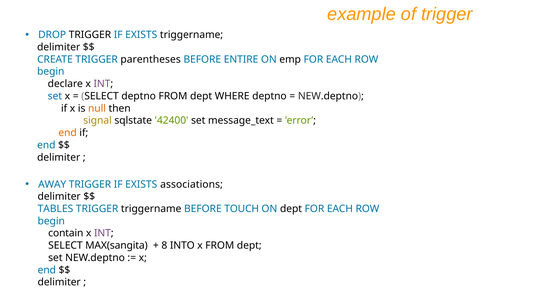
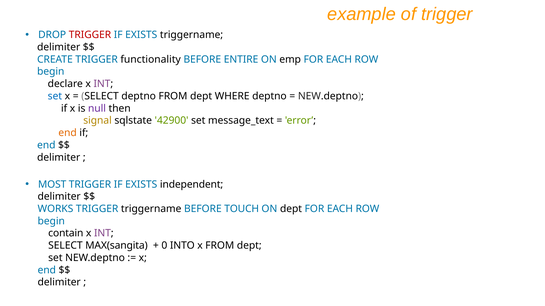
TRIGGER at (90, 35) colour: black -> red
parentheses: parentheses -> functionality
null colour: orange -> purple
42400: 42400 -> 42900
AWAY: AWAY -> MOST
associations: associations -> independent
TABLES: TABLES -> WORKS
8: 8 -> 0
